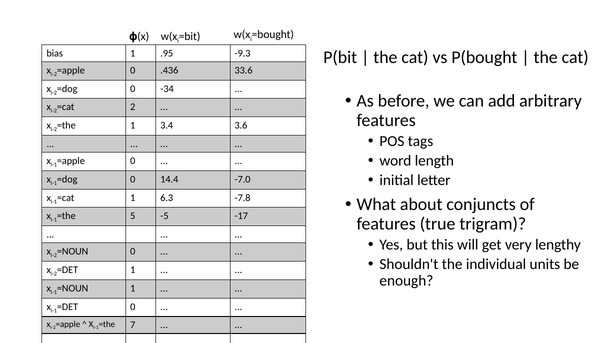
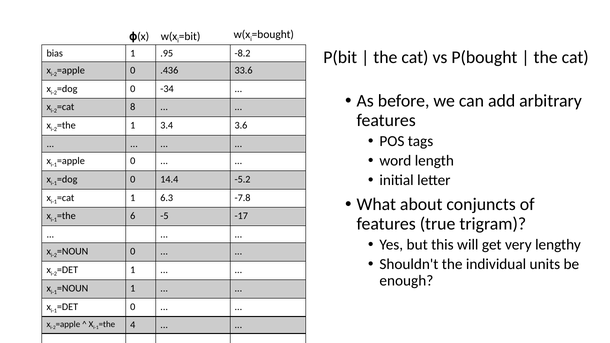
-9.3: -9.3 -> -8.2
2: 2 -> 8
-7.0: -7.0 -> -5.2
5: 5 -> 6
7: 7 -> 4
